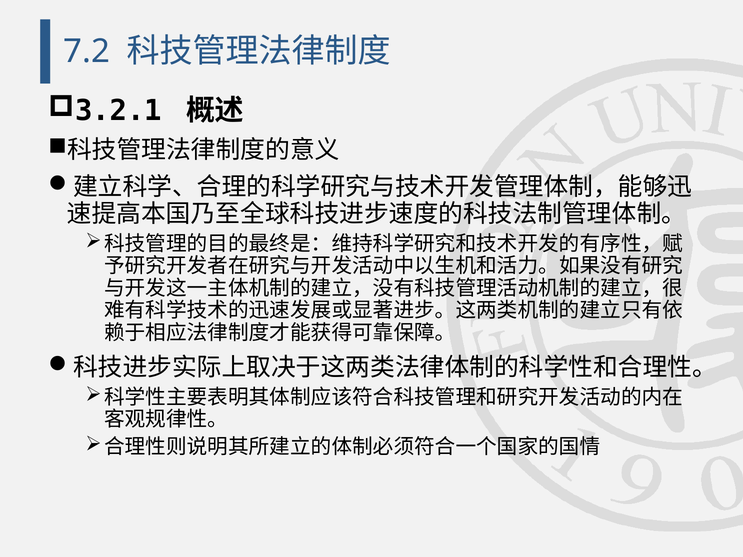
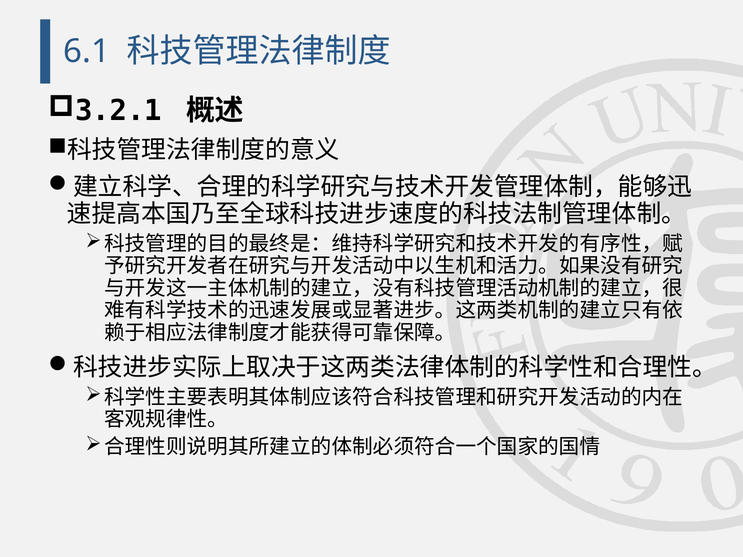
7.2: 7.2 -> 6.1
